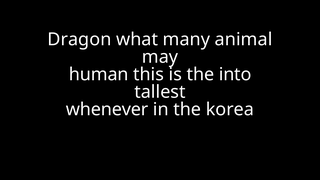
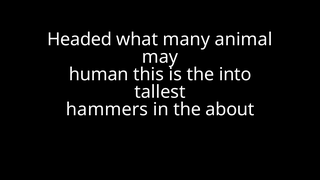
Dragon: Dragon -> Headed
whenever: whenever -> hammers
korea: korea -> about
